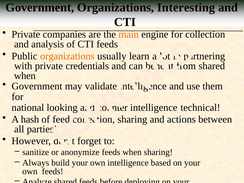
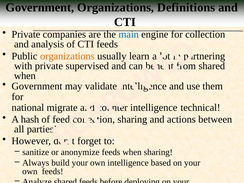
Interesting: Interesting -> Definitions
main colour: orange -> blue
credentials: credentials -> supervised
looking: looking -> migrate
